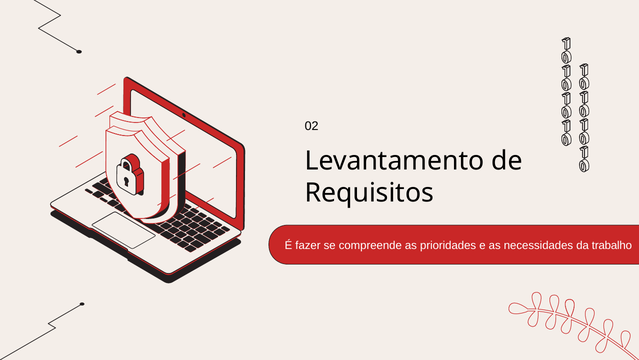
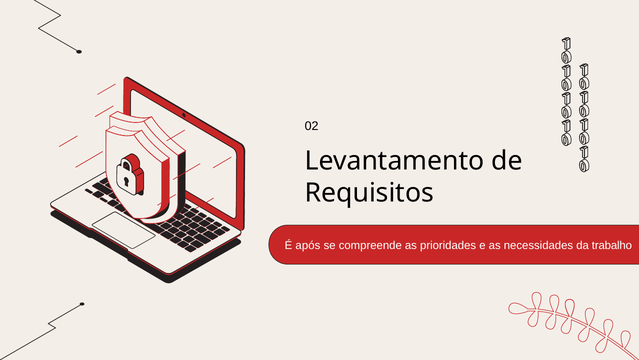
fazer: fazer -> após
